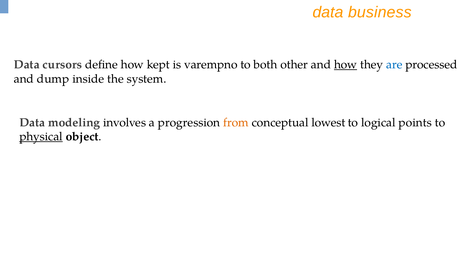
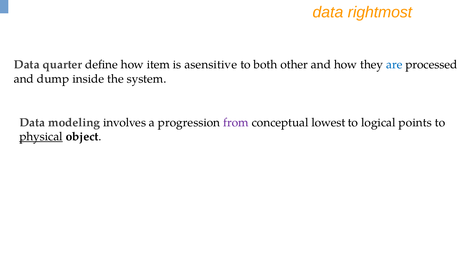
business: business -> rightmost
cursors: cursors -> quarter
kept: kept -> item
varempno: varempno -> asensitive
how at (346, 65) underline: present -> none
from colour: orange -> purple
